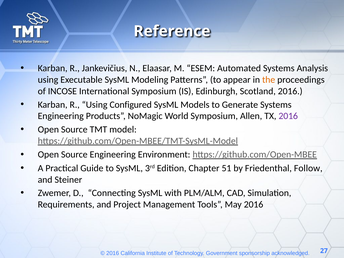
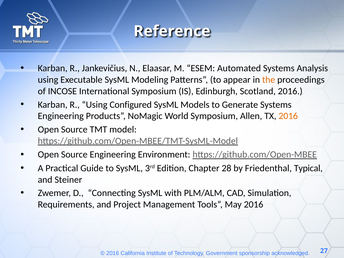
2016 at (288, 116) colour: purple -> orange
51: 51 -> 28
Follow: Follow -> Typical
